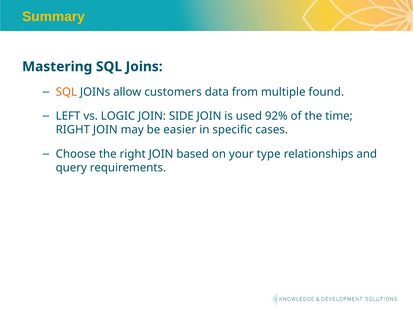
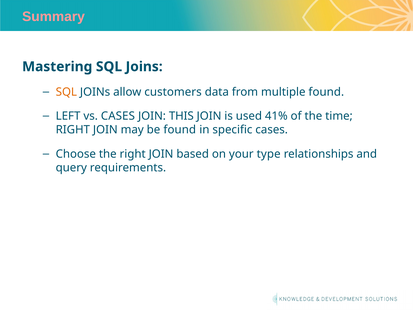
Summary colour: yellow -> pink
vs LOGIC: LOGIC -> CASES
SIDE: SIDE -> THIS
92%: 92% -> 41%
be easier: easier -> found
